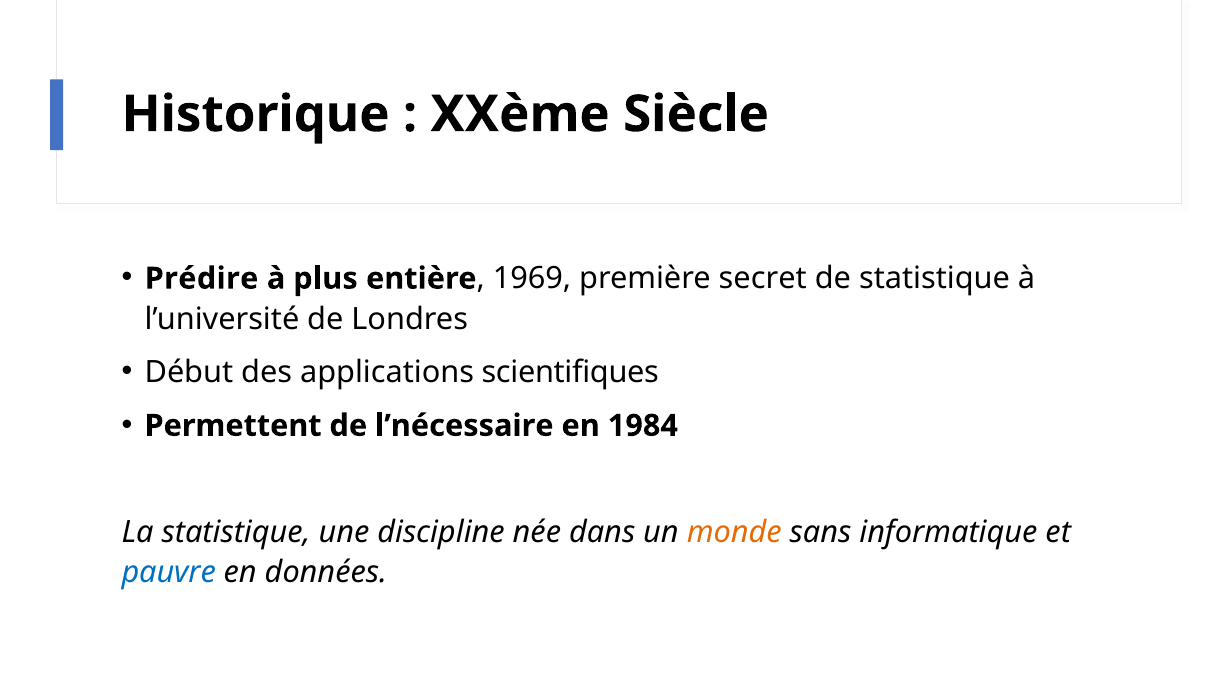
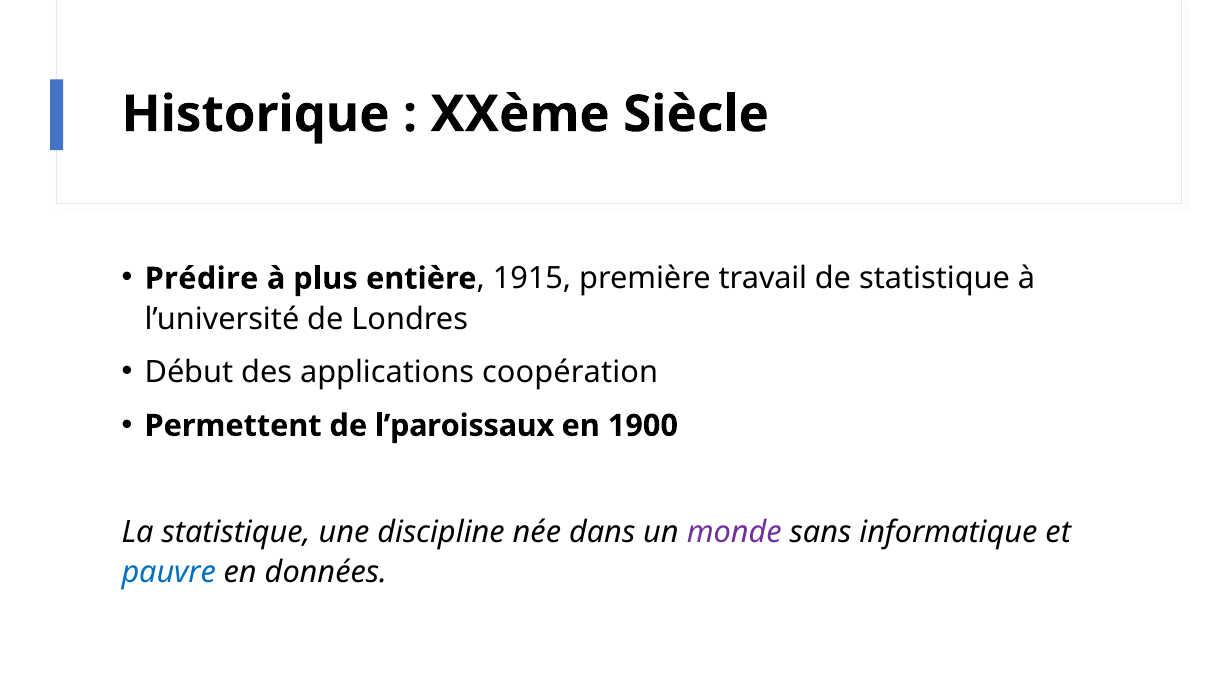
1969: 1969 -> 1915
secret: secret -> travail
scientifiques: scientifiques -> coopération
l’nécessaire: l’nécessaire -> l’paroissaux
1984: 1984 -> 1900
monde colour: orange -> purple
